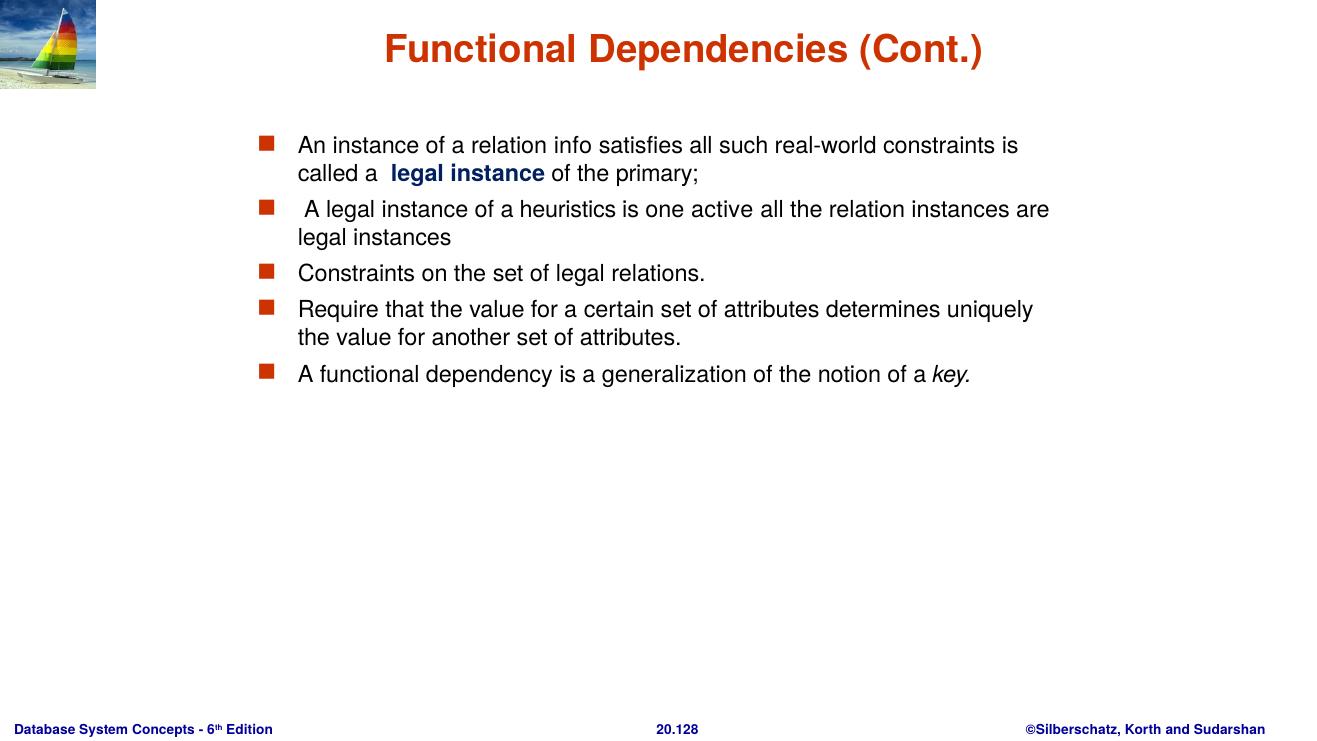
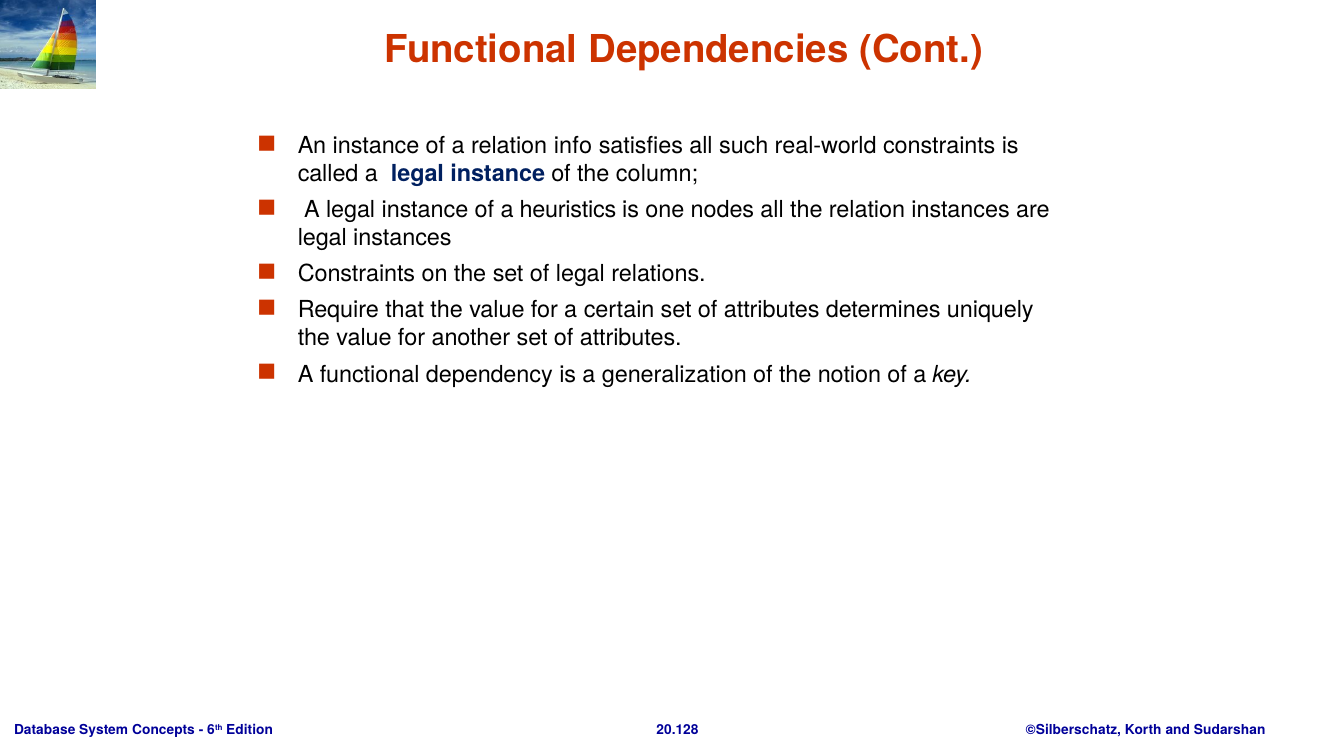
primary: primary -> column
active: active -> nodes
